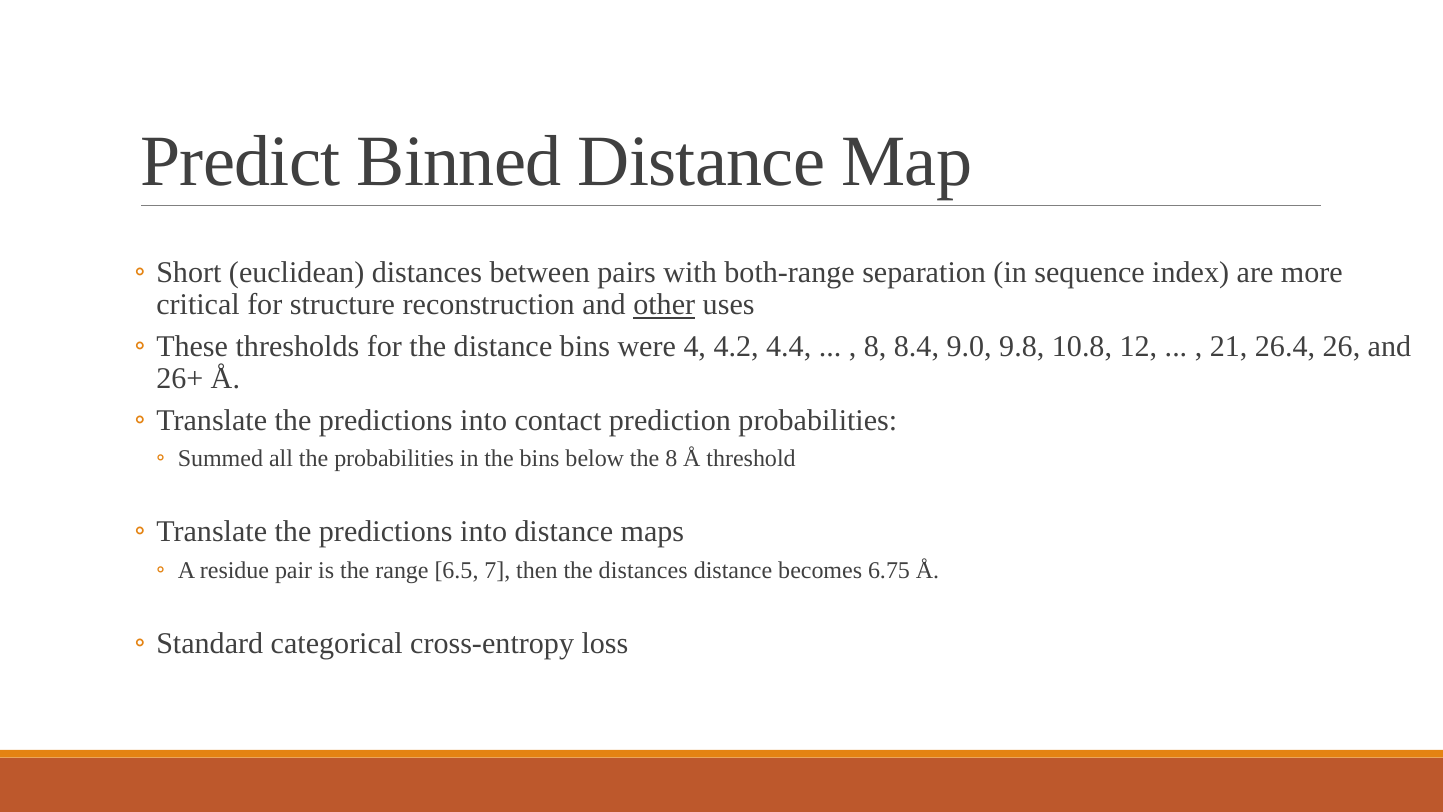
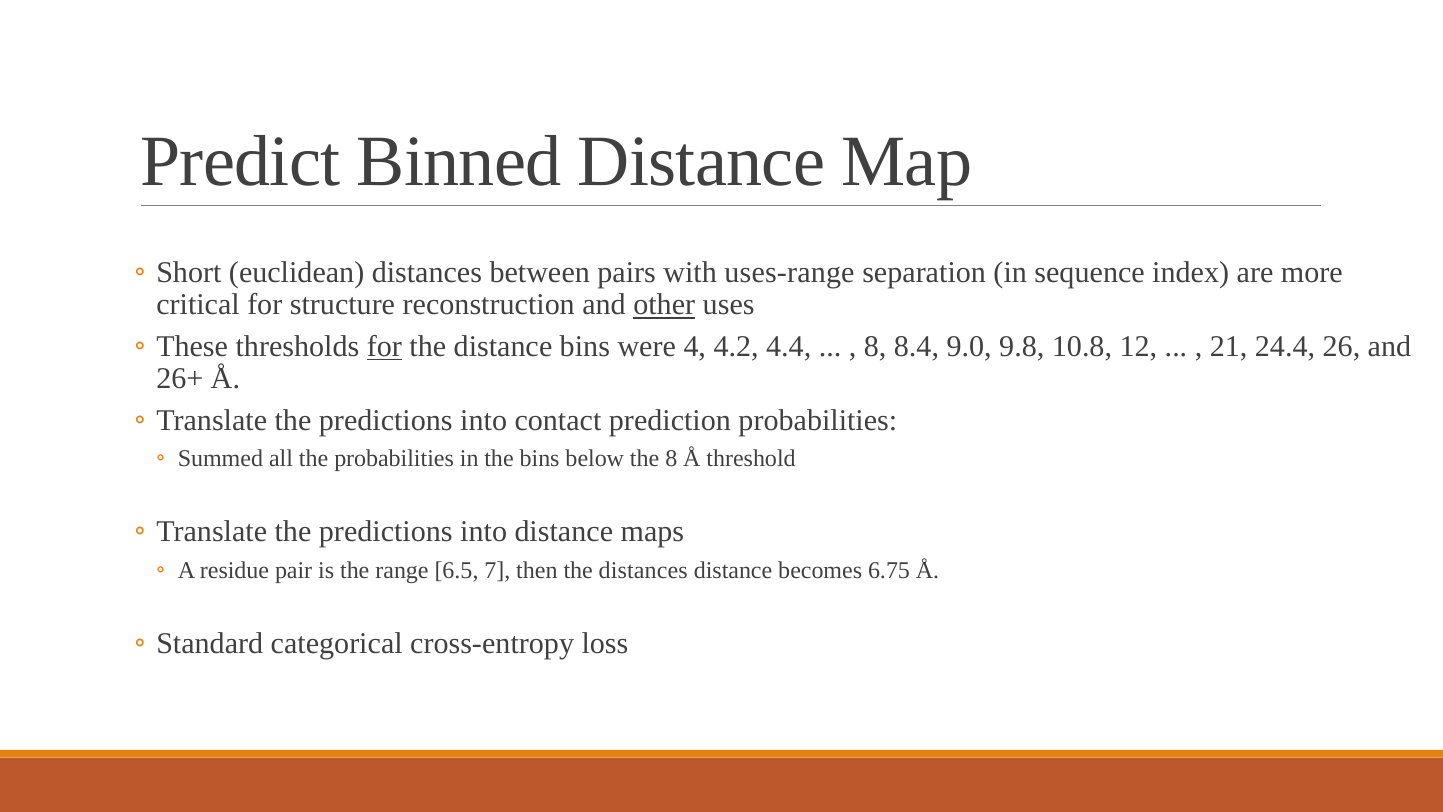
both-range: both-range -> uses-range
for at (384, 346) underline: none -> present
26.4: 26.4 -> 24.4
